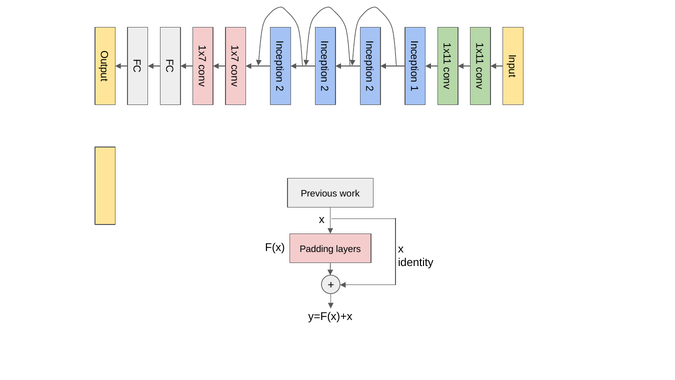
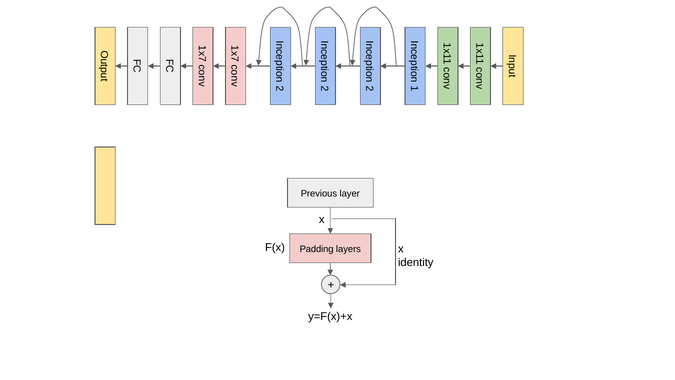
work: work -> layer
